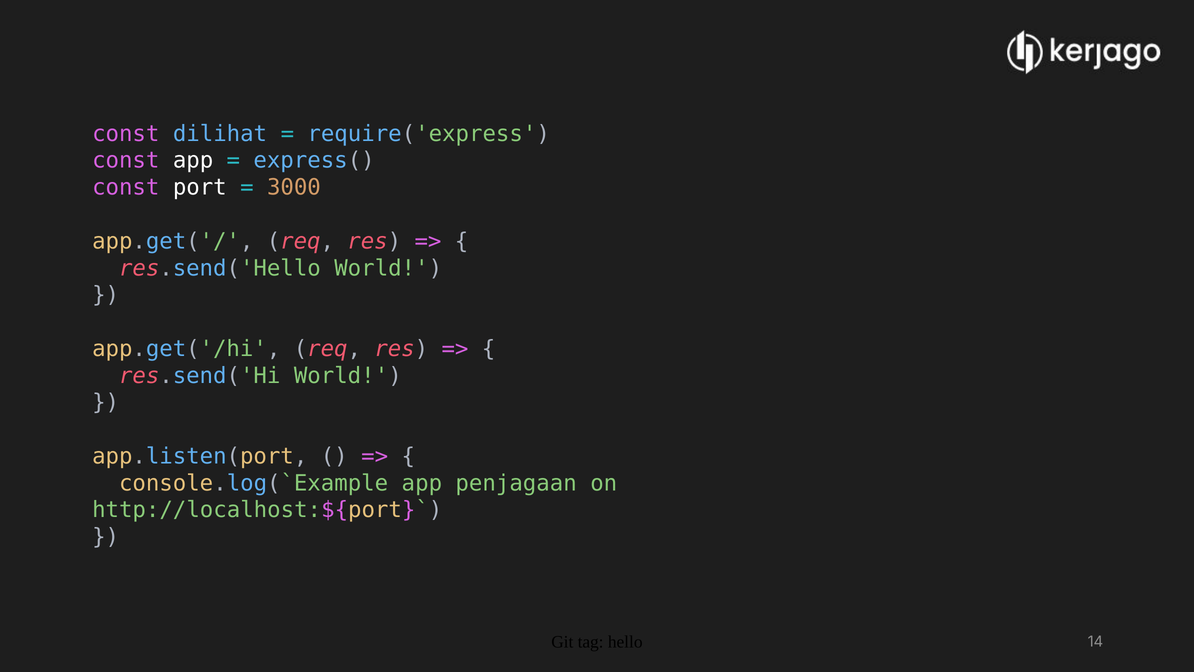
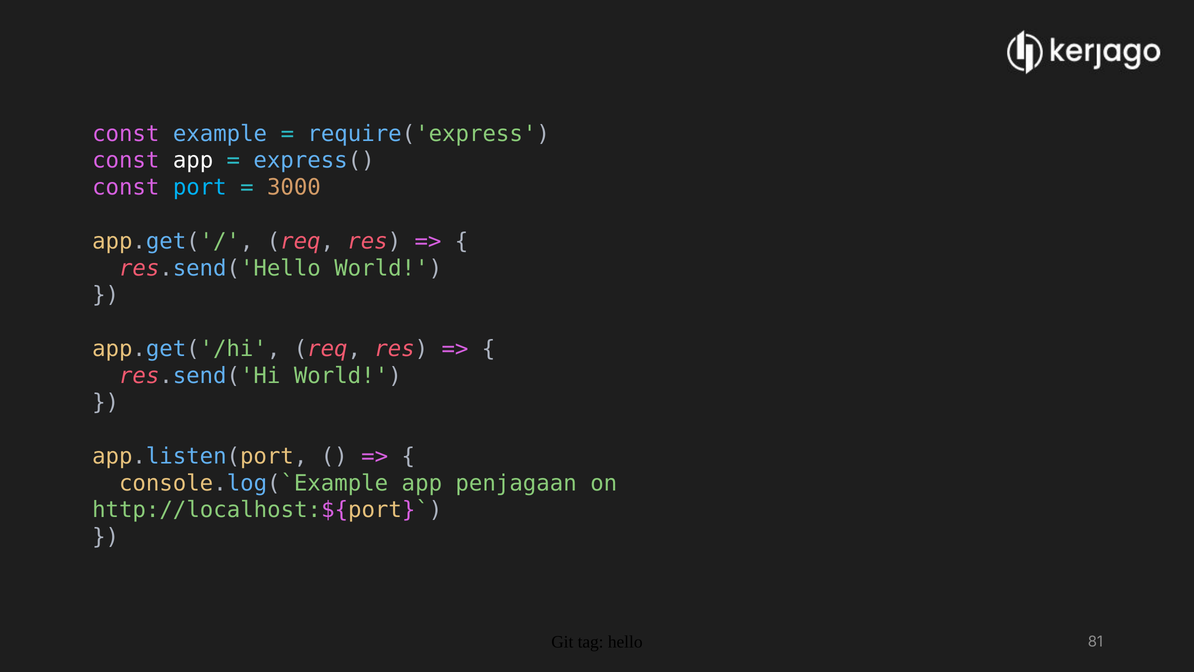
dilihat: dilihat -> example
port colour: white -> light blue
14: 14 -> 81
